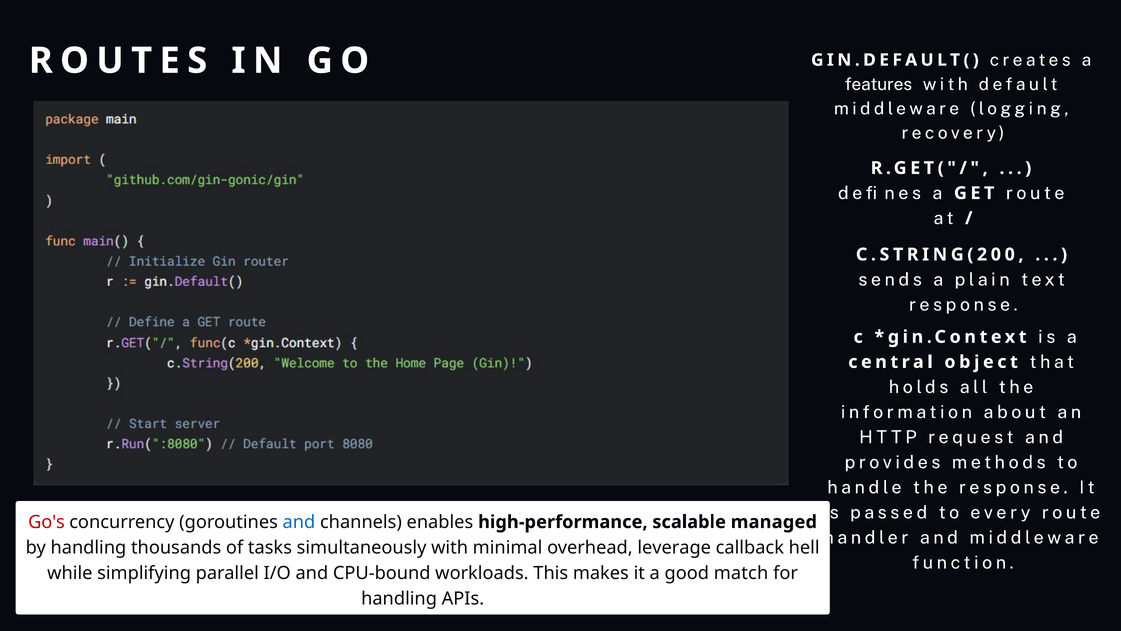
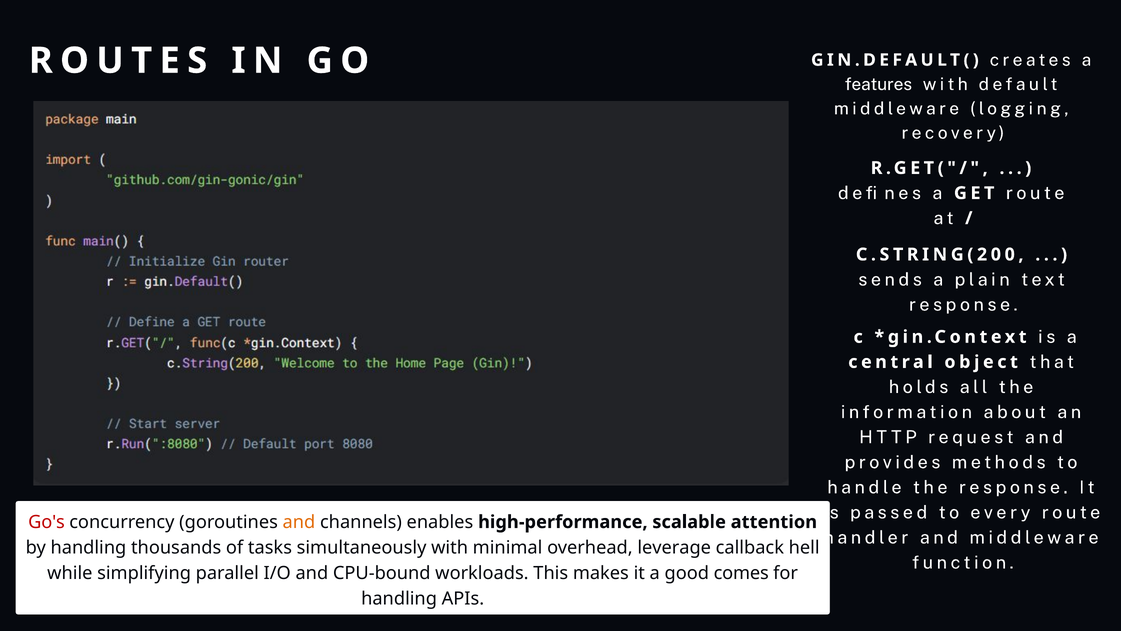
and at (299, 522) colour: blue -> orange
managed: managed -> attention
match: match -> comes
